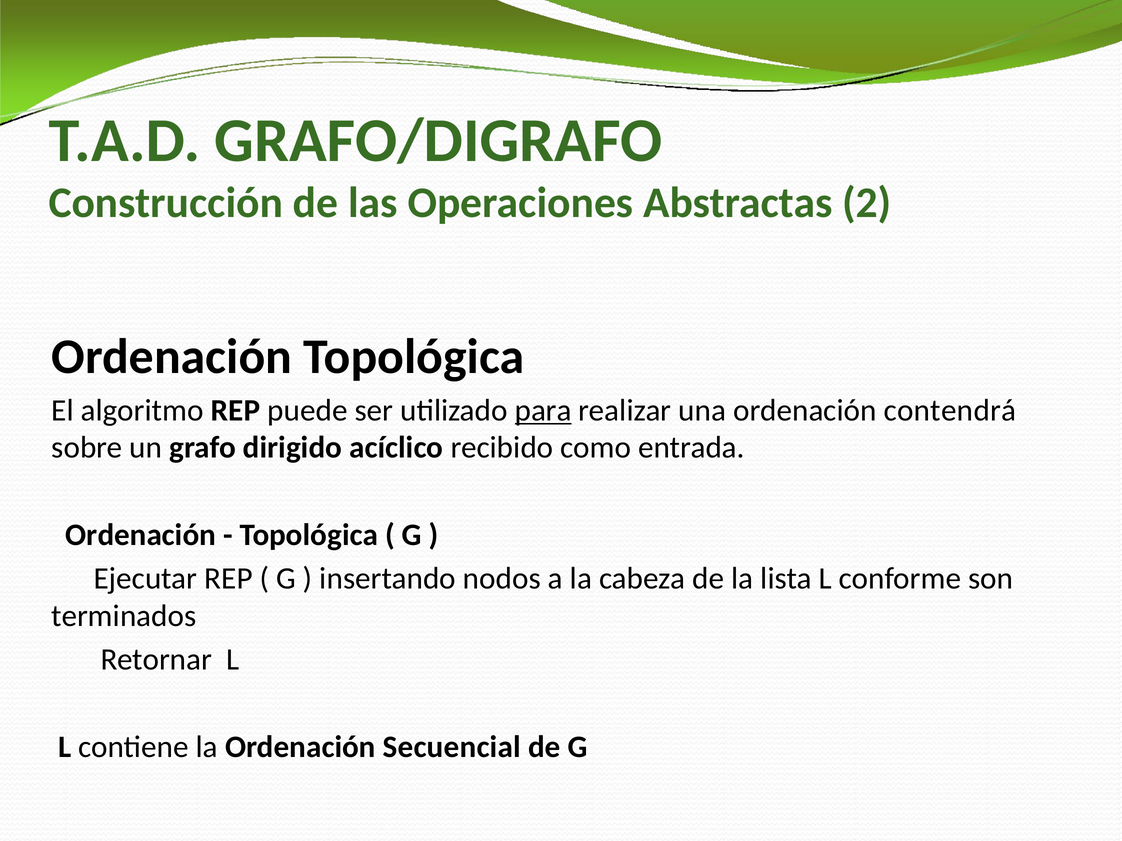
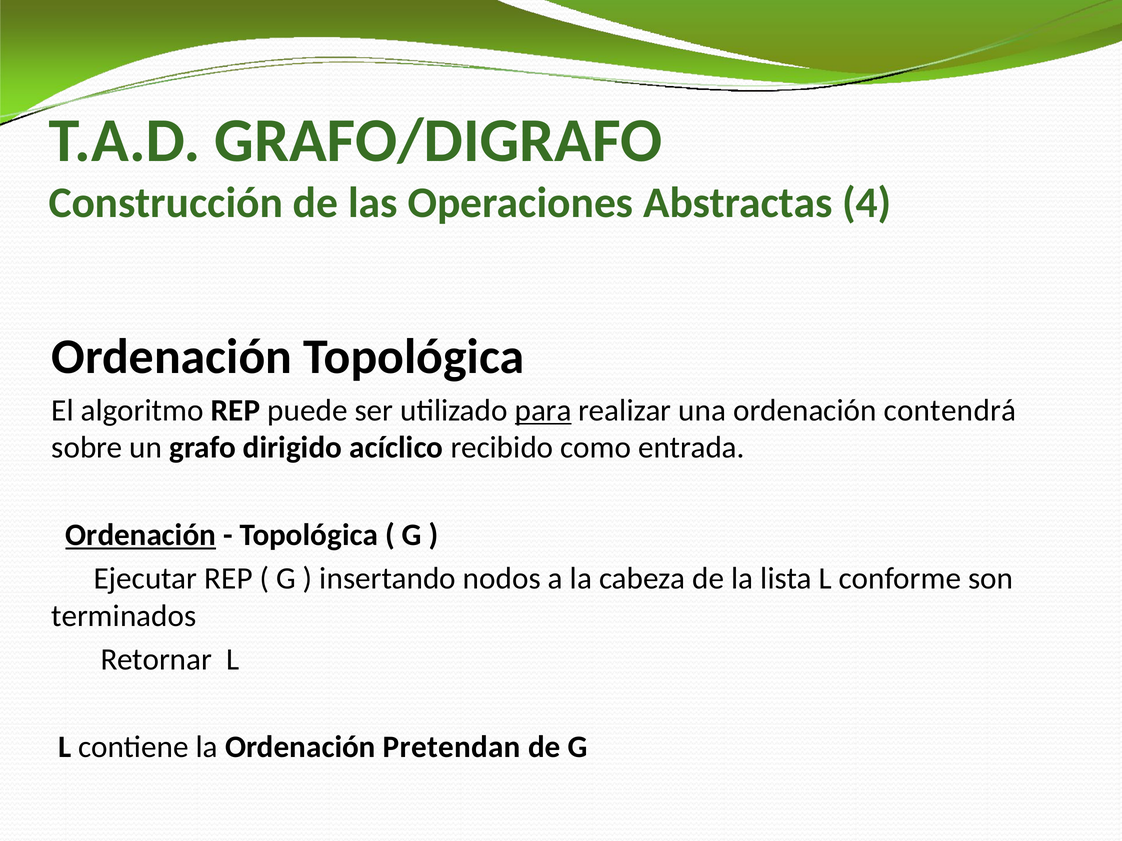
2: 2 -> 4
Ordenación at (141, 535) underline: none -> present
Secuencial: Secuencial -> Pretendan
